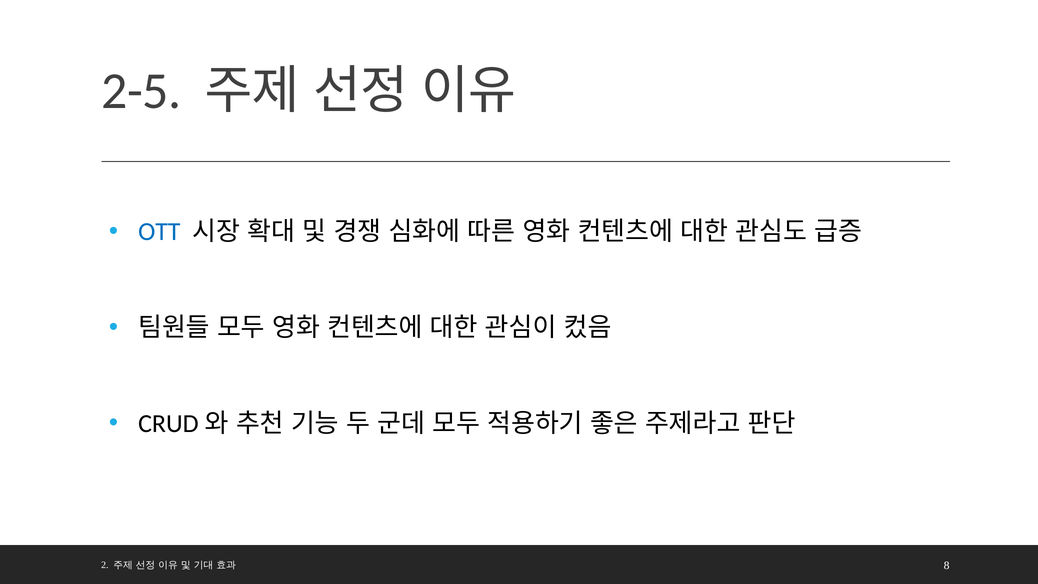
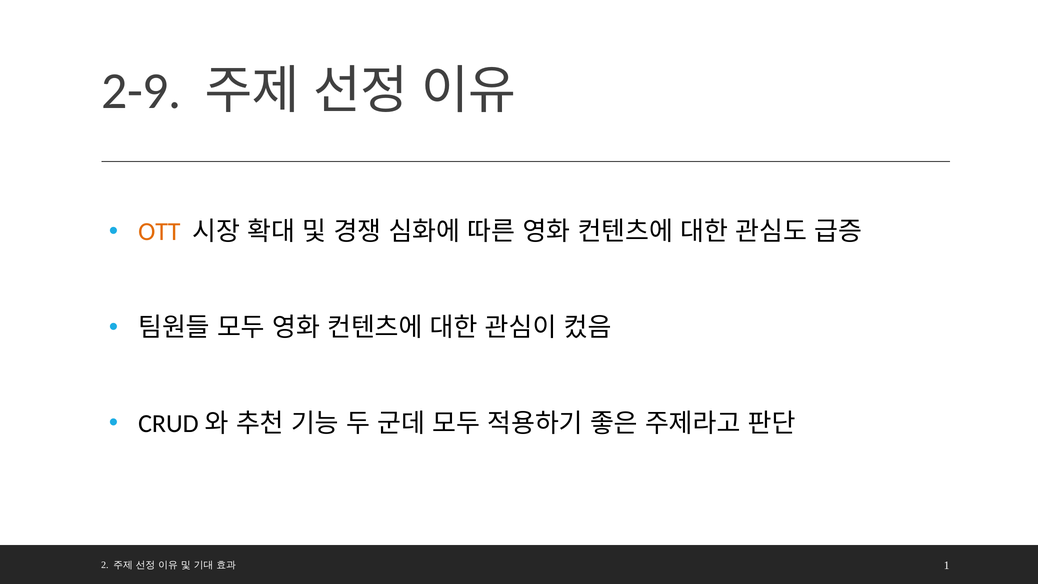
2-5: 2-5 -> 2-9
OTT colour: blue -> orange
8: 8 -> 1
